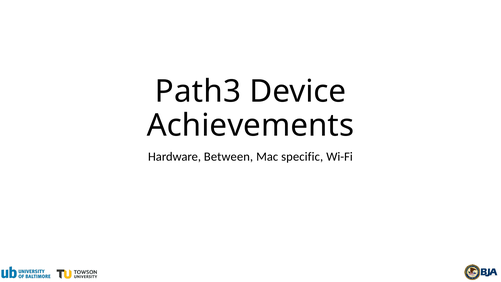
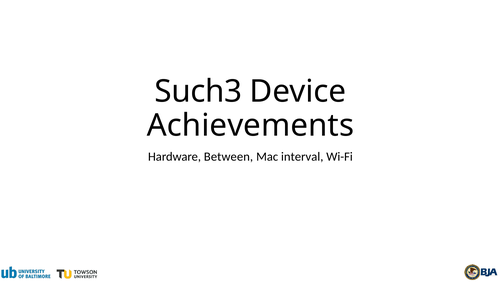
Path3: Path3 -> Such3
specific: specific -> interval
